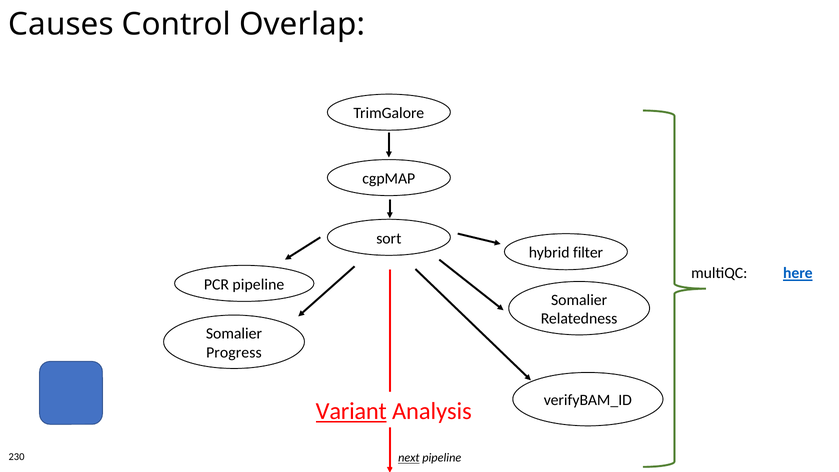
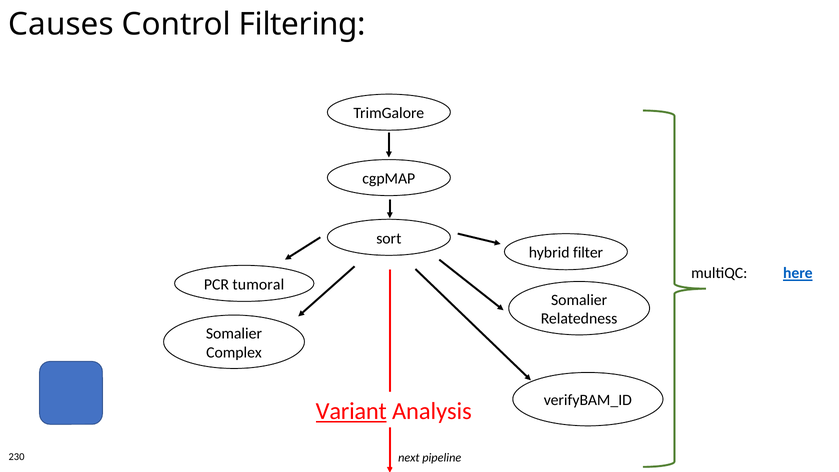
Overlap: Overlap -> Filtering
PCR pipeline: pipeline -> tumoral
Progress: Progress -> Complex
next underline: present -> none
